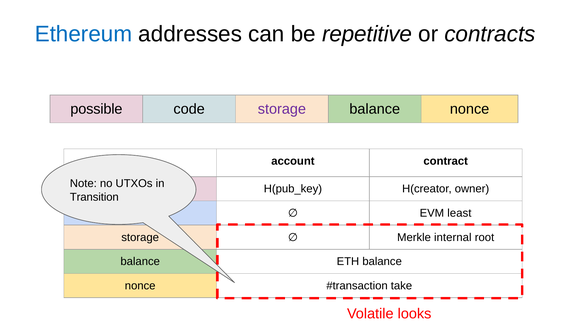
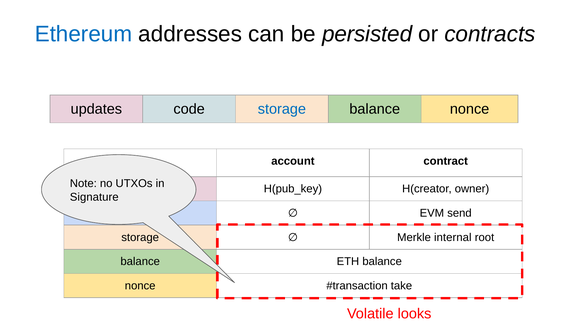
repetitive: repetitive -> persisted
possible: possible -> updates
storage at (282, 109) colour: purple -> blue
Transition: Transition -> Signature
least: least -> send
